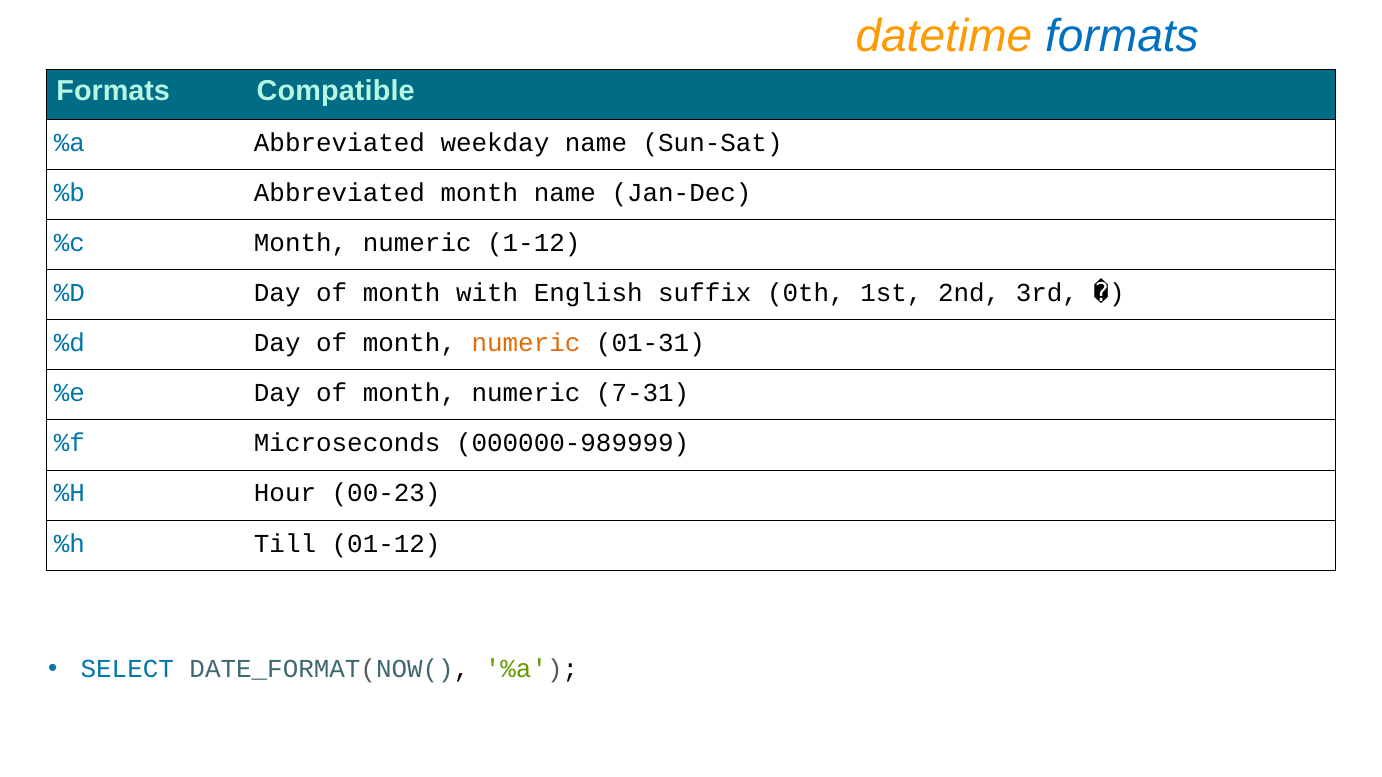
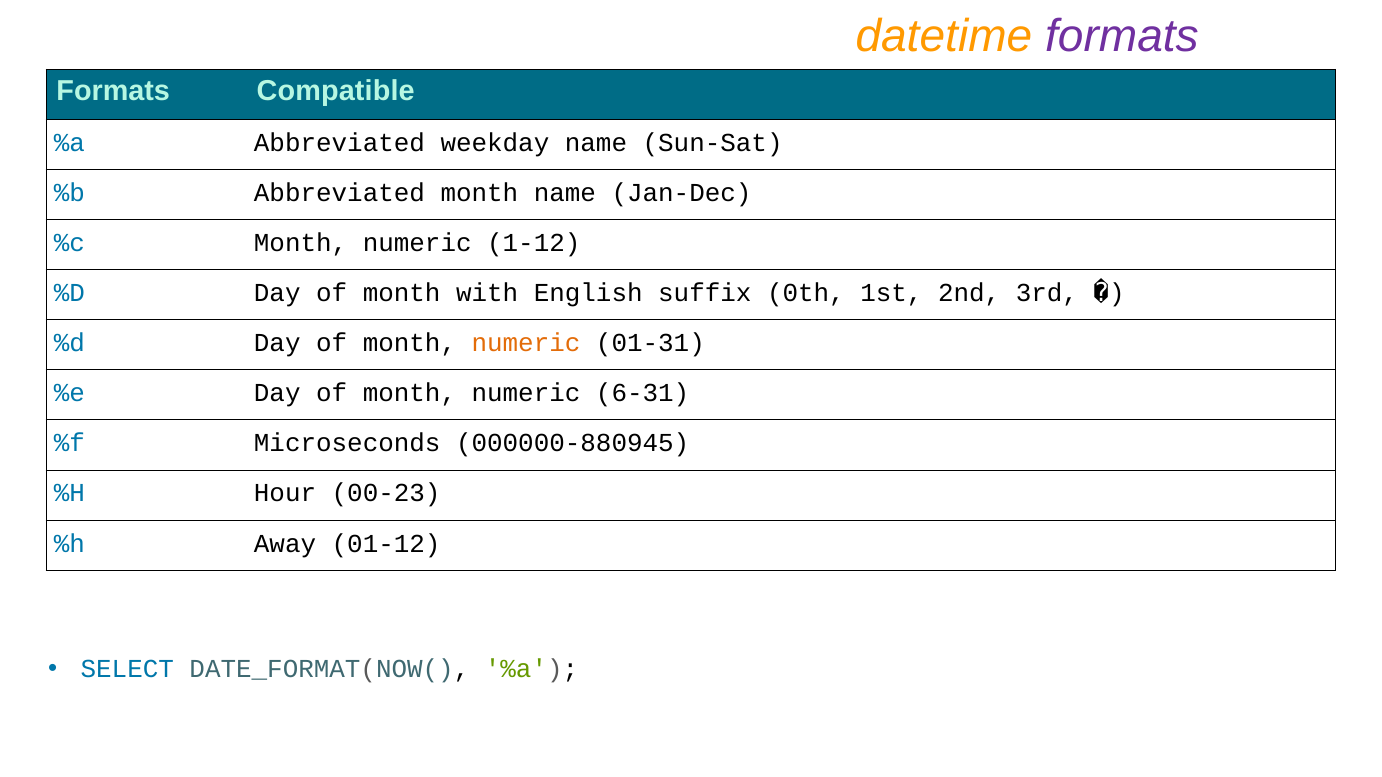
formats at (1122, 36) colour: blue -> purple
7-31: 7-31 -> 6-31
000000-989999: 000000-989999 -> 000000-880945
Till: Till -> Away
